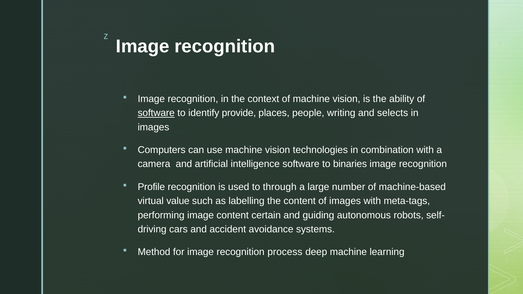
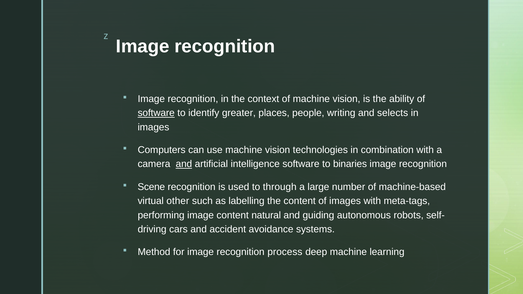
provide: provide -> greater
and at (184, 164) underline: none -> present
Profile: Profile -> Scene
value: value -> other
certain: certain -> natural
